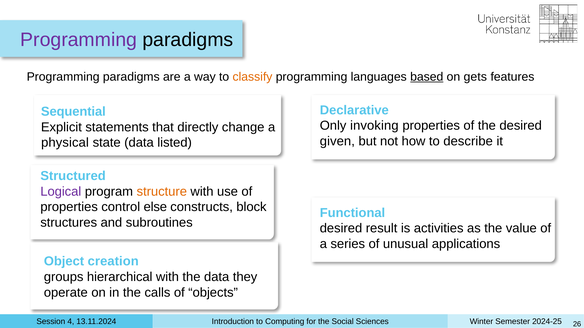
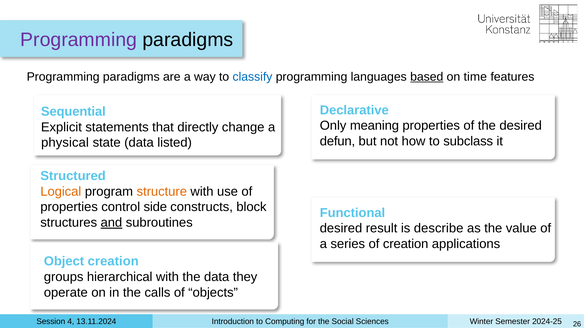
classify colour: orange -> blue
gets: gets -> time
invoking: invoking -> meaning
given: given -> defun
describe: describe -> subclass
Logical colour: purple -> orange
else: else -> side
and underline: none -> present
activities: activities -> describe
of unusual: unusual -> creation
